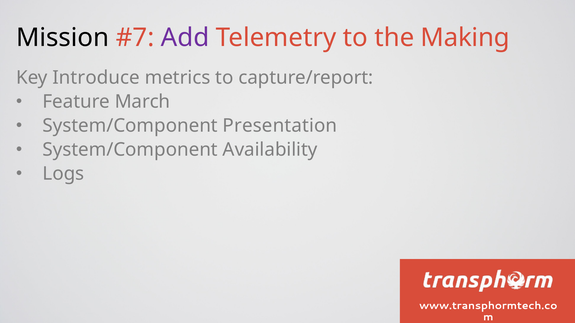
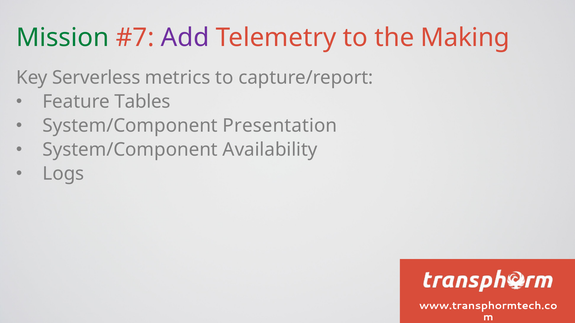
Mission colour: black -> green
Introduce: Introduce -> Serverless
March: March -> Tables
